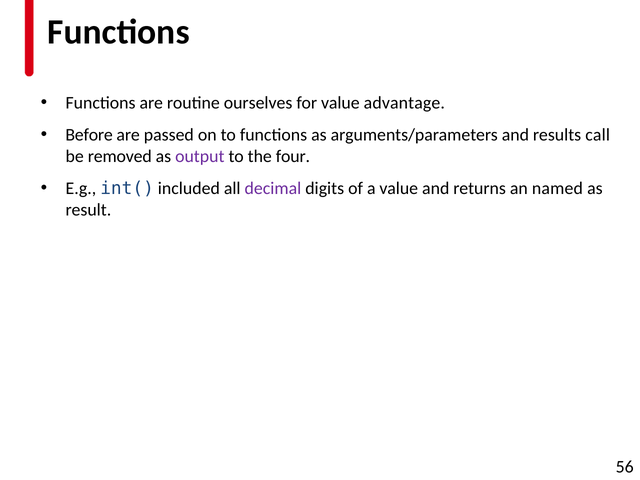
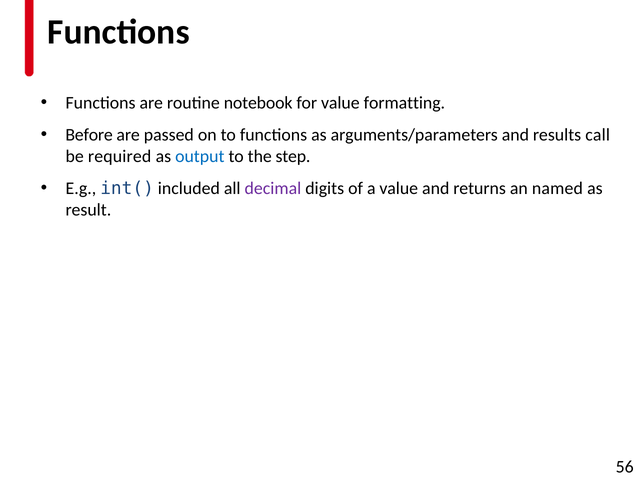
ourselves: ourselves -> notebook
advantage: advantage -> formatting
removed: removed -> required
output colour: purple -> blue
four: four -> step
